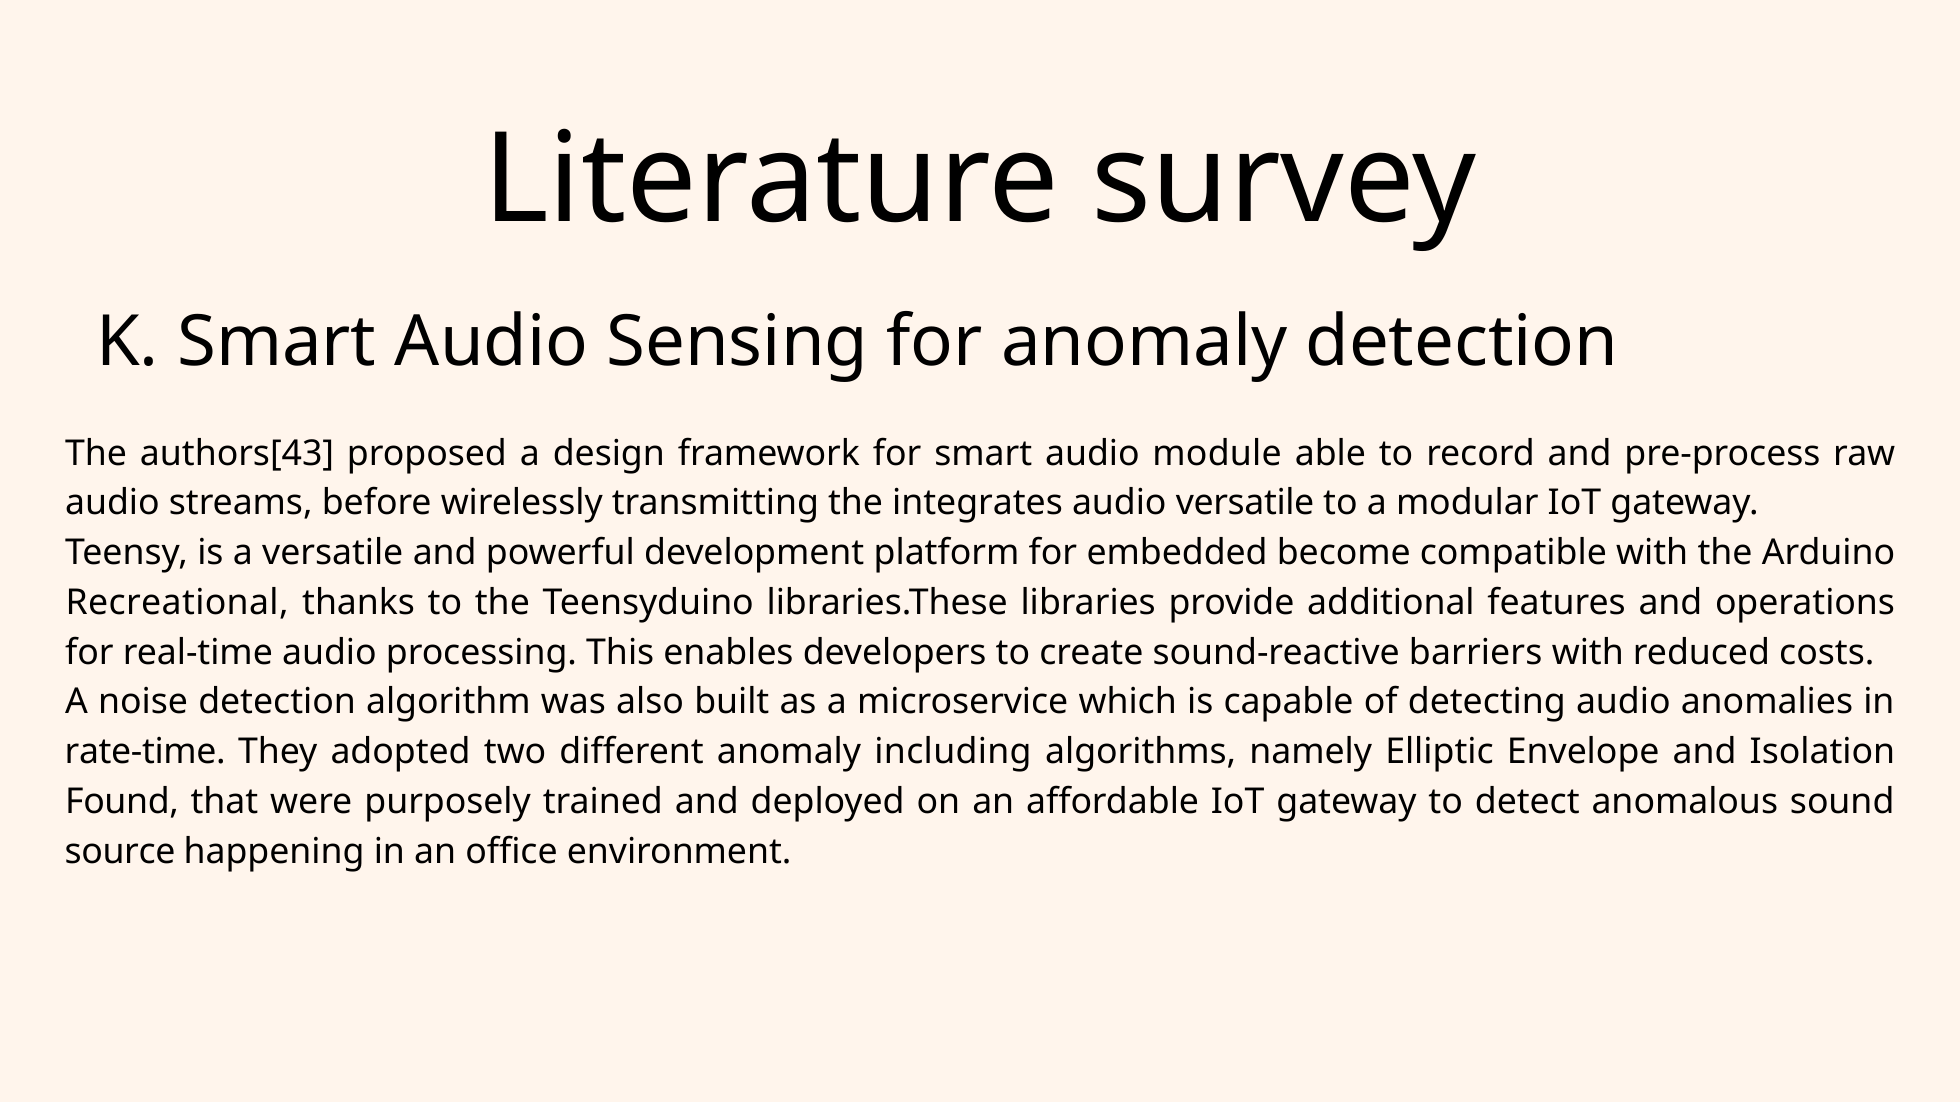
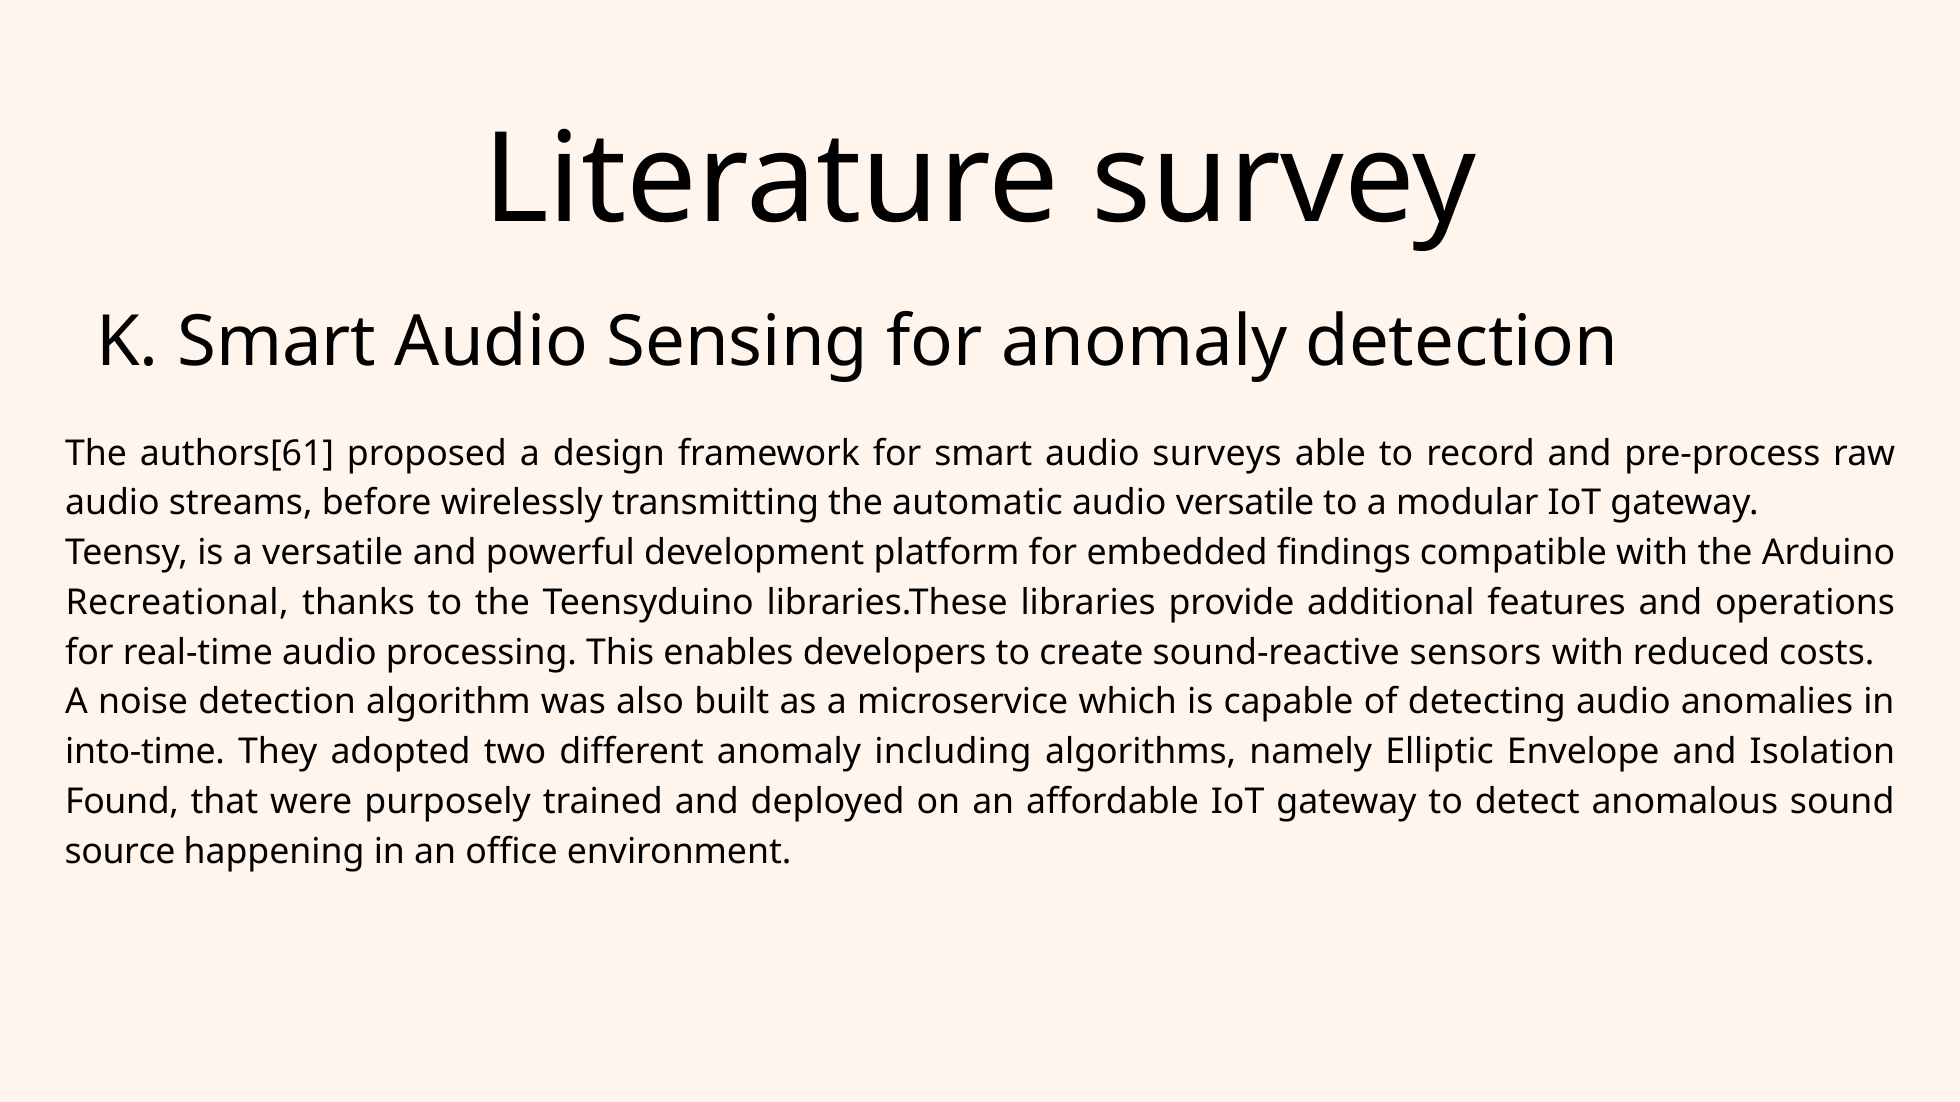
authors[43: authors[43 -> authors[61
module: module -> surveys
integrates: integrates -> automatic
become: become -> findings
barriers: barriers -> sensors
rate-time: rate-time -> into-time
